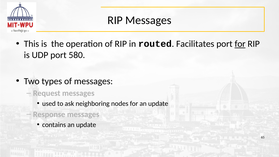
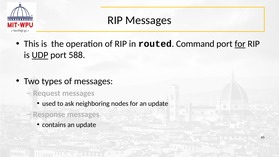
Facilitates: Facilitates -> Command
UDP underline: none -> present
580: 580 -> 588
